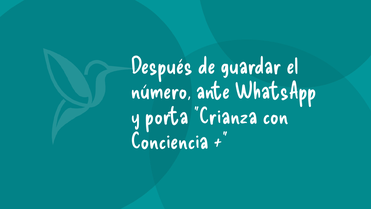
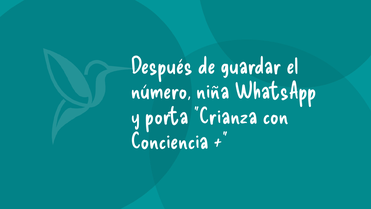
ante: ante -> niña
